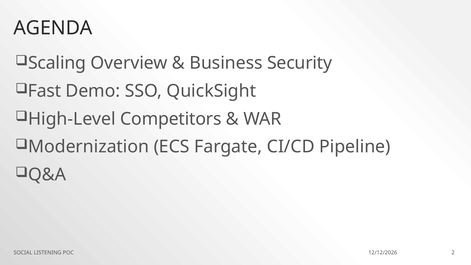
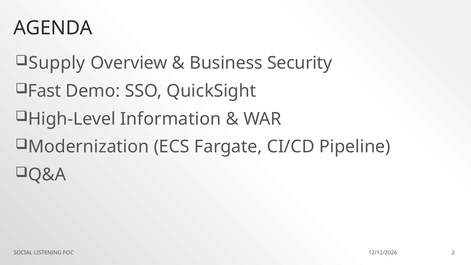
Scaling: Scaling -> Supply
Competitors: Competitors -> Information
